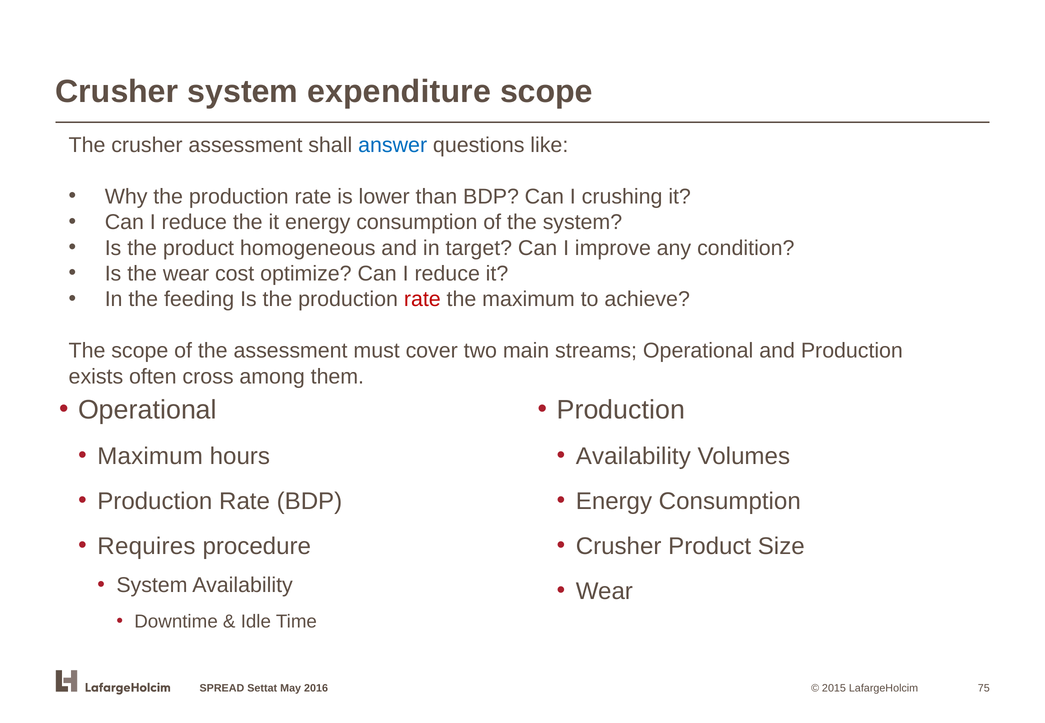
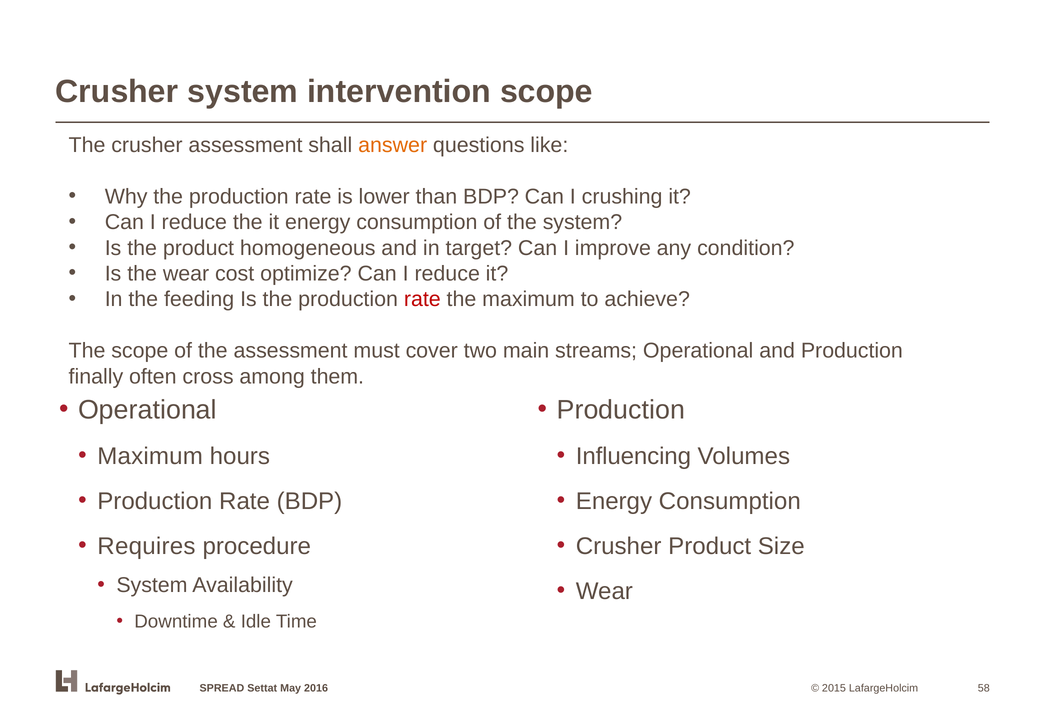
expenditure: expenditure -> intervention
answer colour: blue -> orange
exists: exists -> finally
Availability at (633, 456): Availability -> Influencing
75: 75 -> 58
